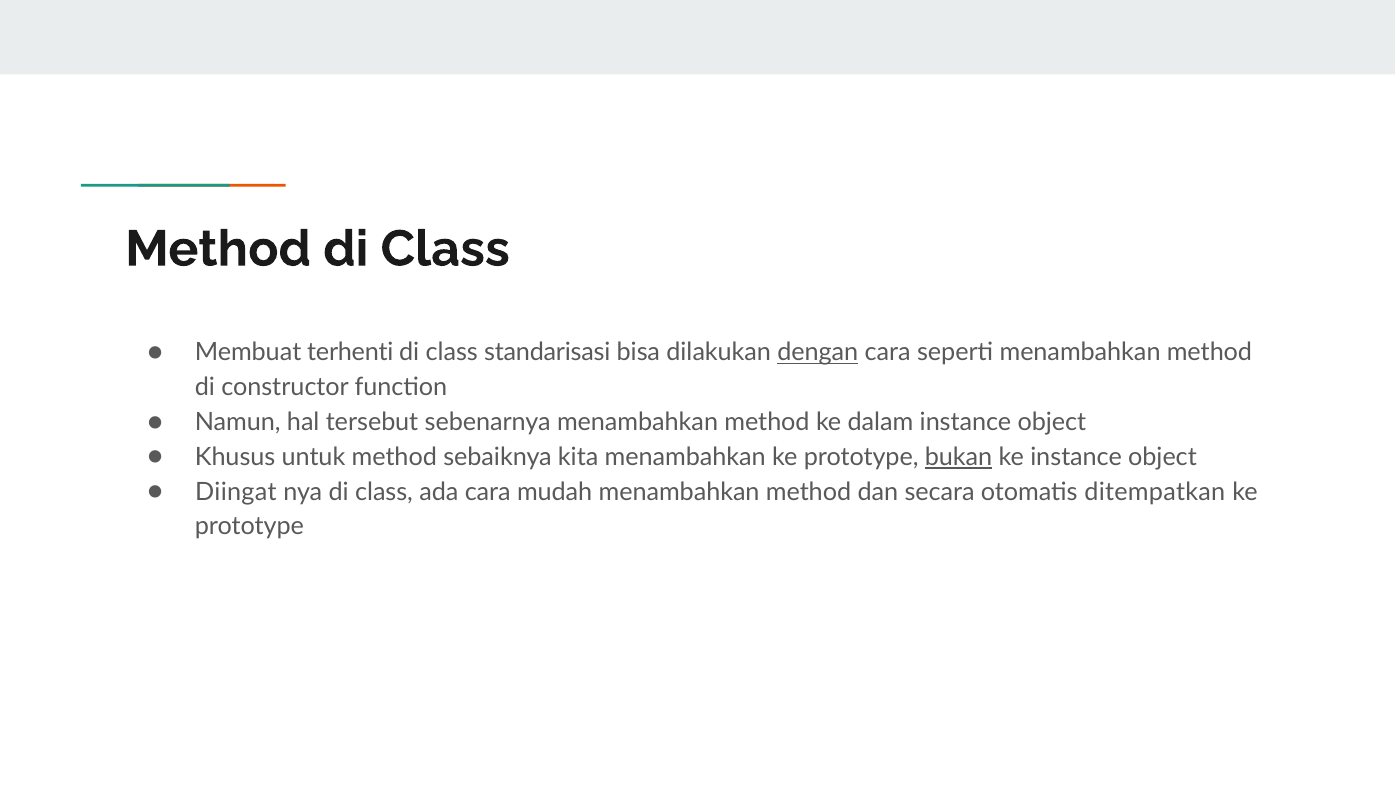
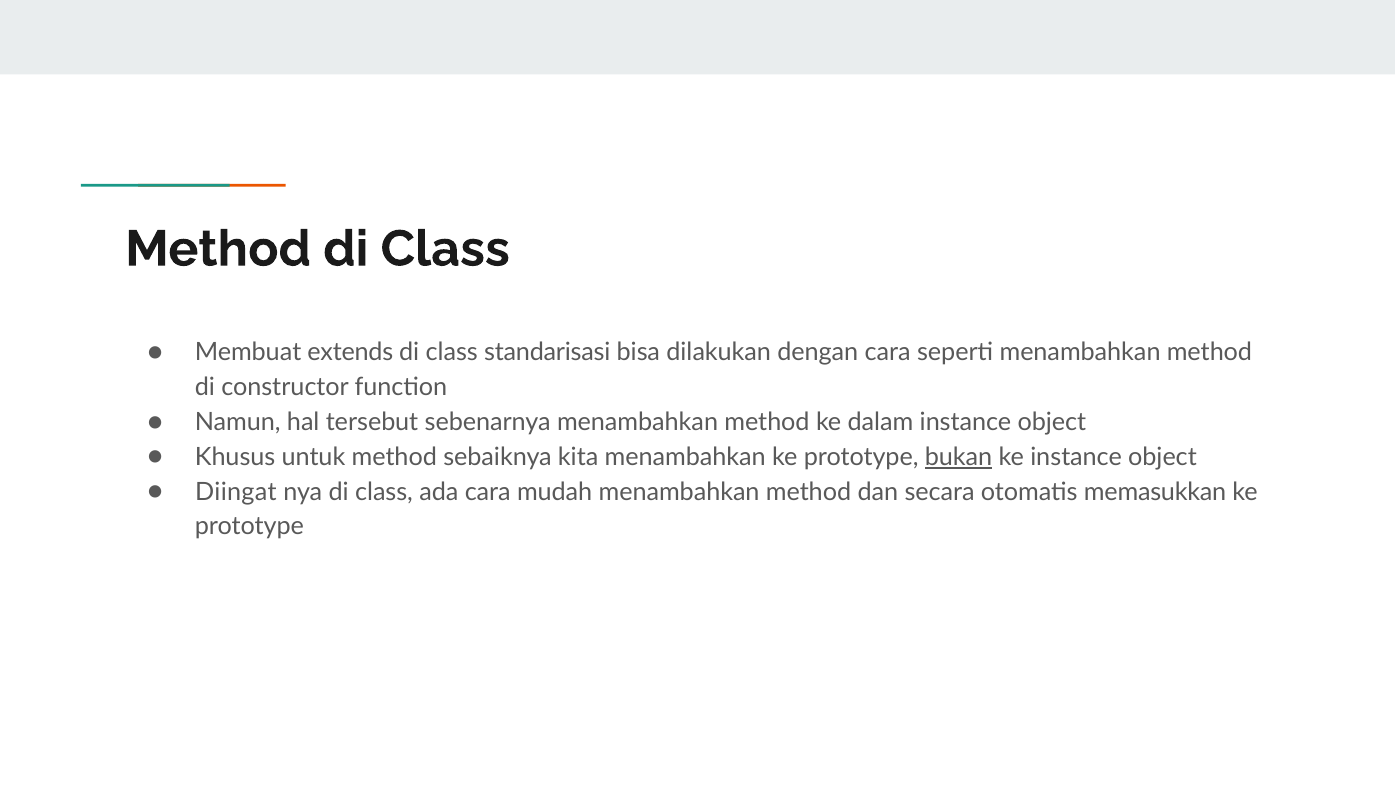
terhenti: terhenti -> extends
dengan underline: present -> none
ditempatkan: ditempatkan -> memasukkan
